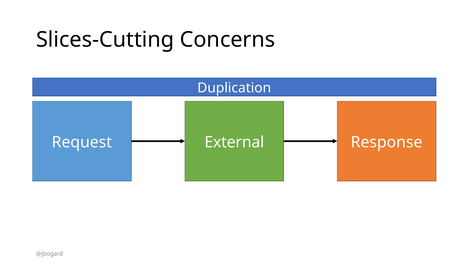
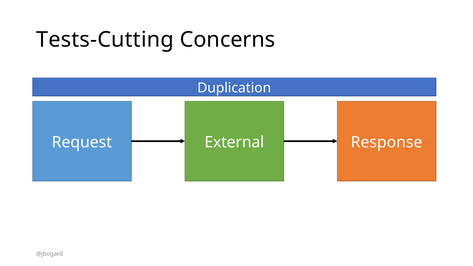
Slices-Cutting: Slices-Cutting -> Tests-Cutting
